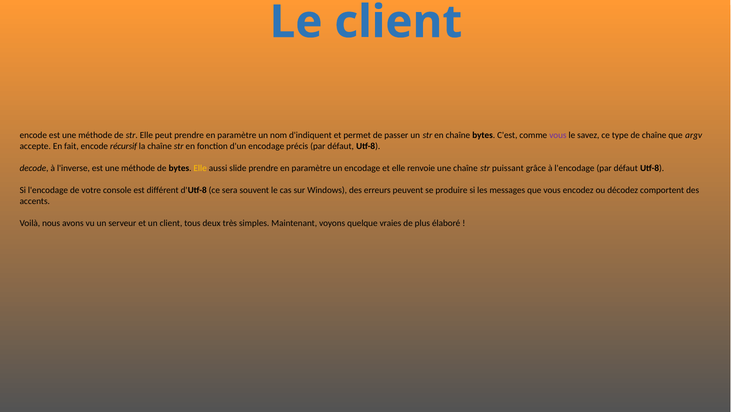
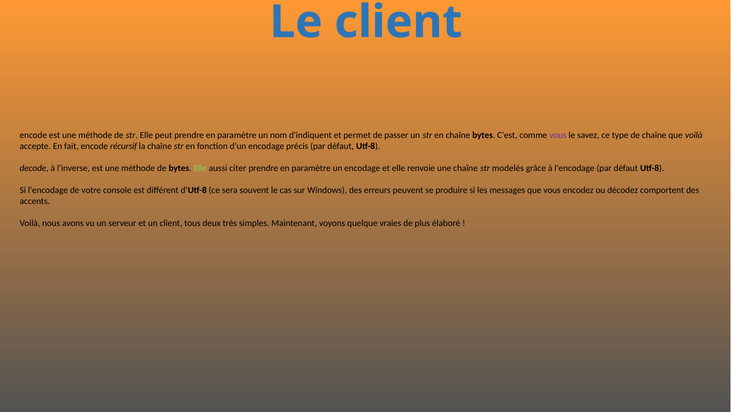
que argv: argv -> voilà
Elle at (200, 168) colour: yellow -> light green
slide: slide -> citer
puissant: puissant -> modelés
